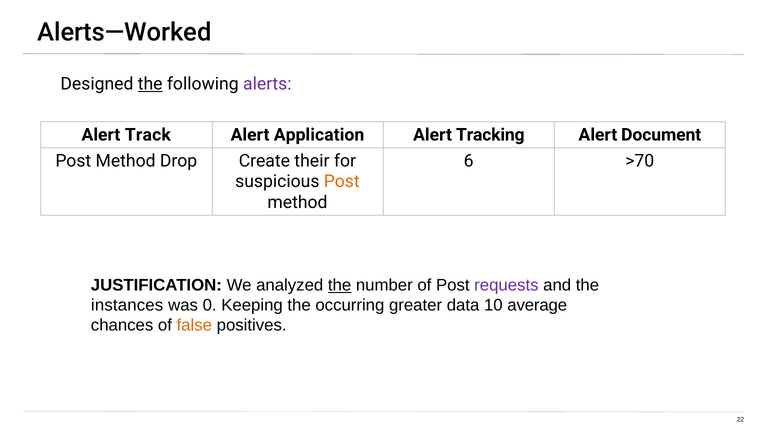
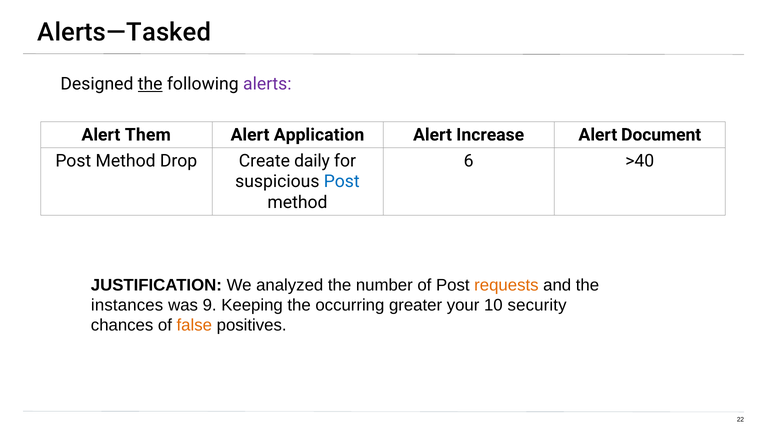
Alerts—Worked: Alerts—Worked -> Alerts—Tasked
Track: Track -> Them
Tracking: Tracking -> Increase
their: their -> daily
>70: >70 -> >40
Post at (342, 182) colour: orange -> blue
the at (340, 286) underline: present -> none
requests colour: purple -> orange
0: 0 -> 9
data: data -> your
average: average -> security
